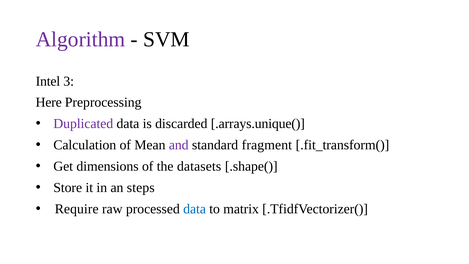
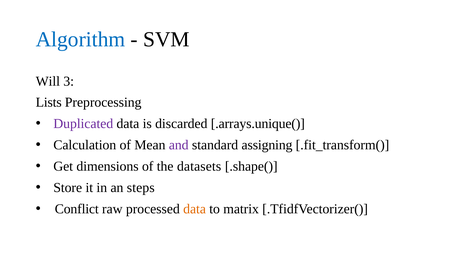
Algorithm colour: purple -> blue
Intel: Intel -> Will
Here: Here -> Lists
fragment: fragment -> assigning
Require: Require -> Conflict
data at (195, 209) colour: blue -> orange
